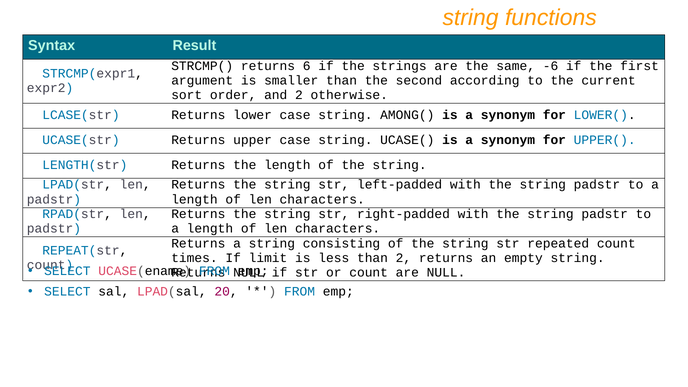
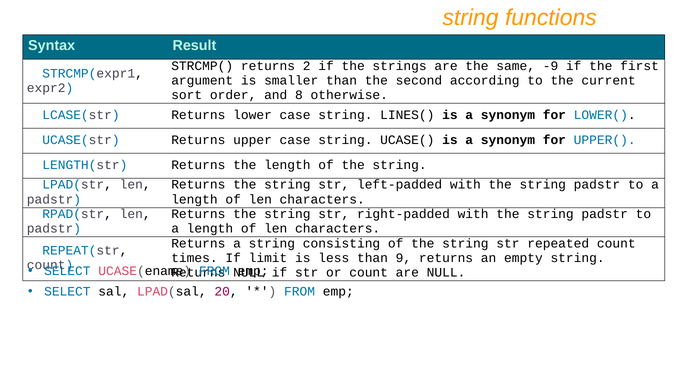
6: 6 -> 2
-6: -6 -> -9
and 2: 2 -> 8
AMONG(: AMONG( -> LINES(
than 2: 2 -> 9
